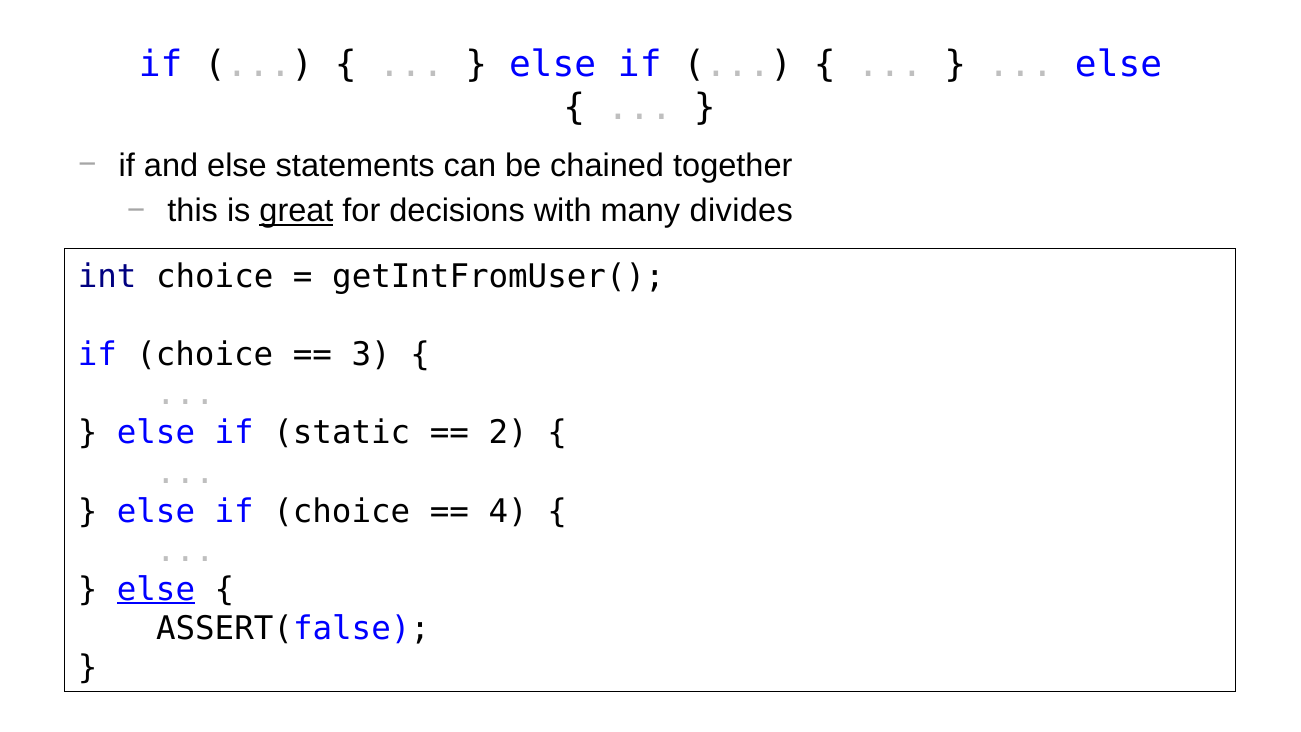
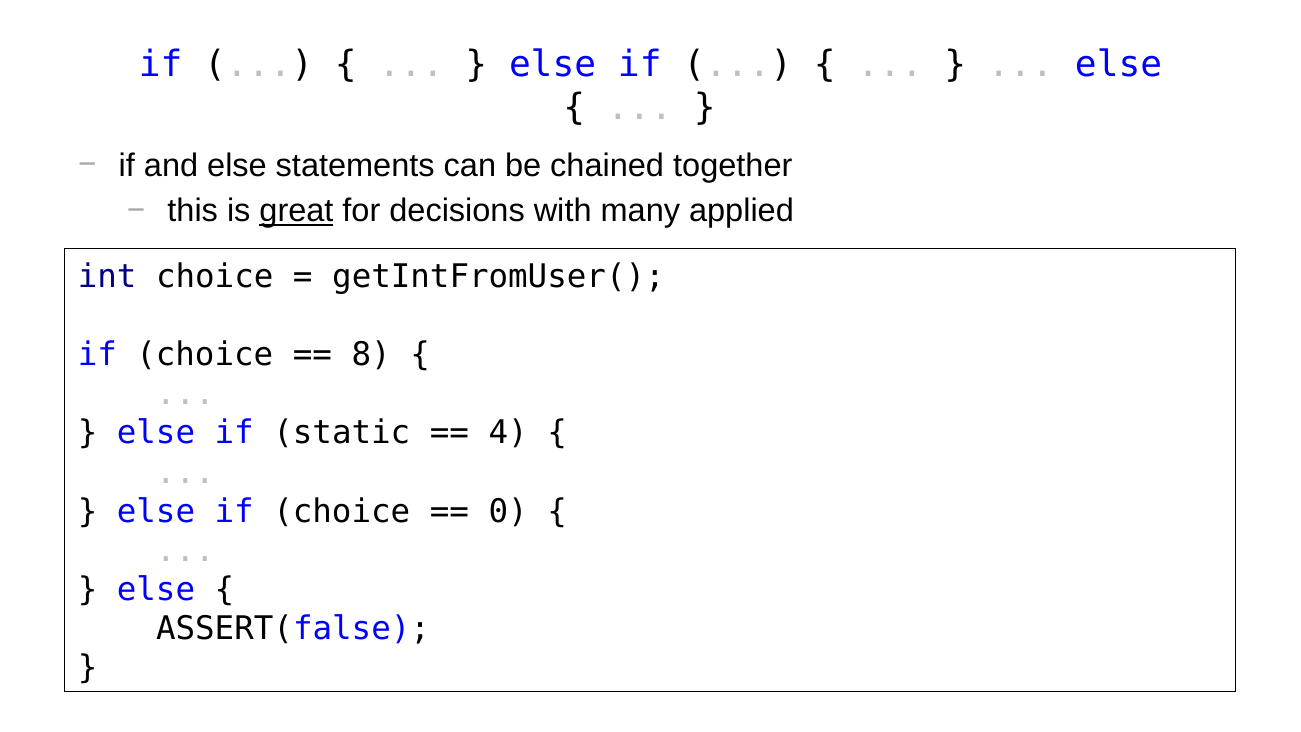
divides: divides -> applied
3: 3 -> 8
2: 2 -> 4
4: 4 -> 0
else at (156, 589) underline: present -> none
